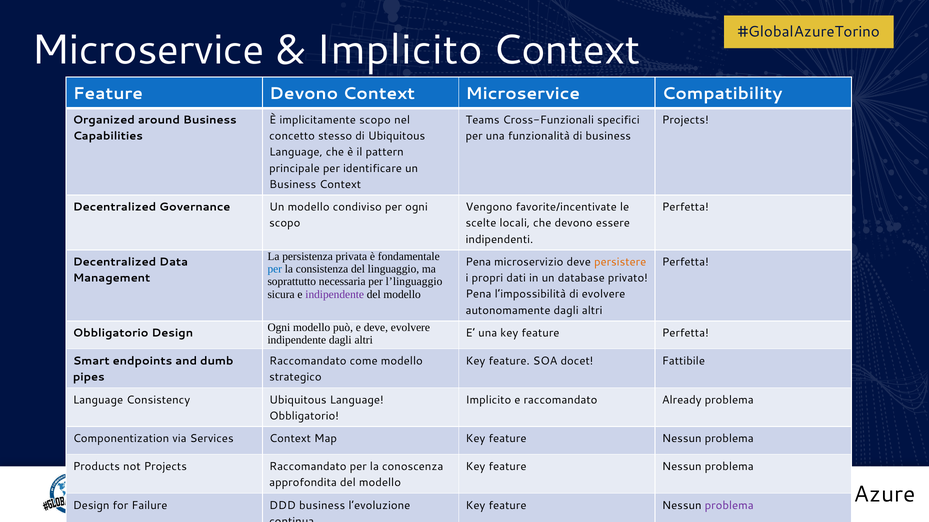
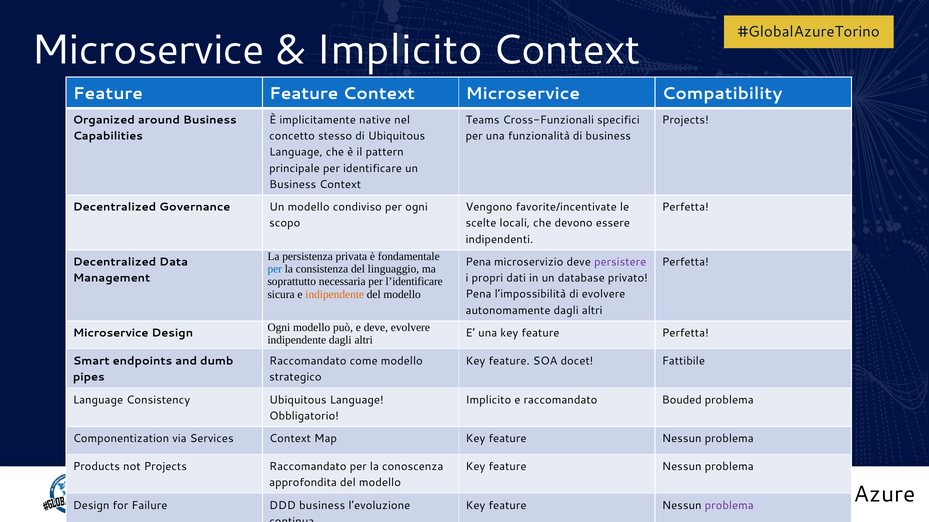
Feature Devono: Devono -> Feature
implicitamente scopo: scopo -> native
persistere colour: orange -> purple
l’linguaggio: l’linguaggio -> l’identificare
indipendente at (335, 295) colour: purple -> orange
Obbligatorio at (111, 333): Obbligatorio -> Microservice
Already: Already -> Bouded
